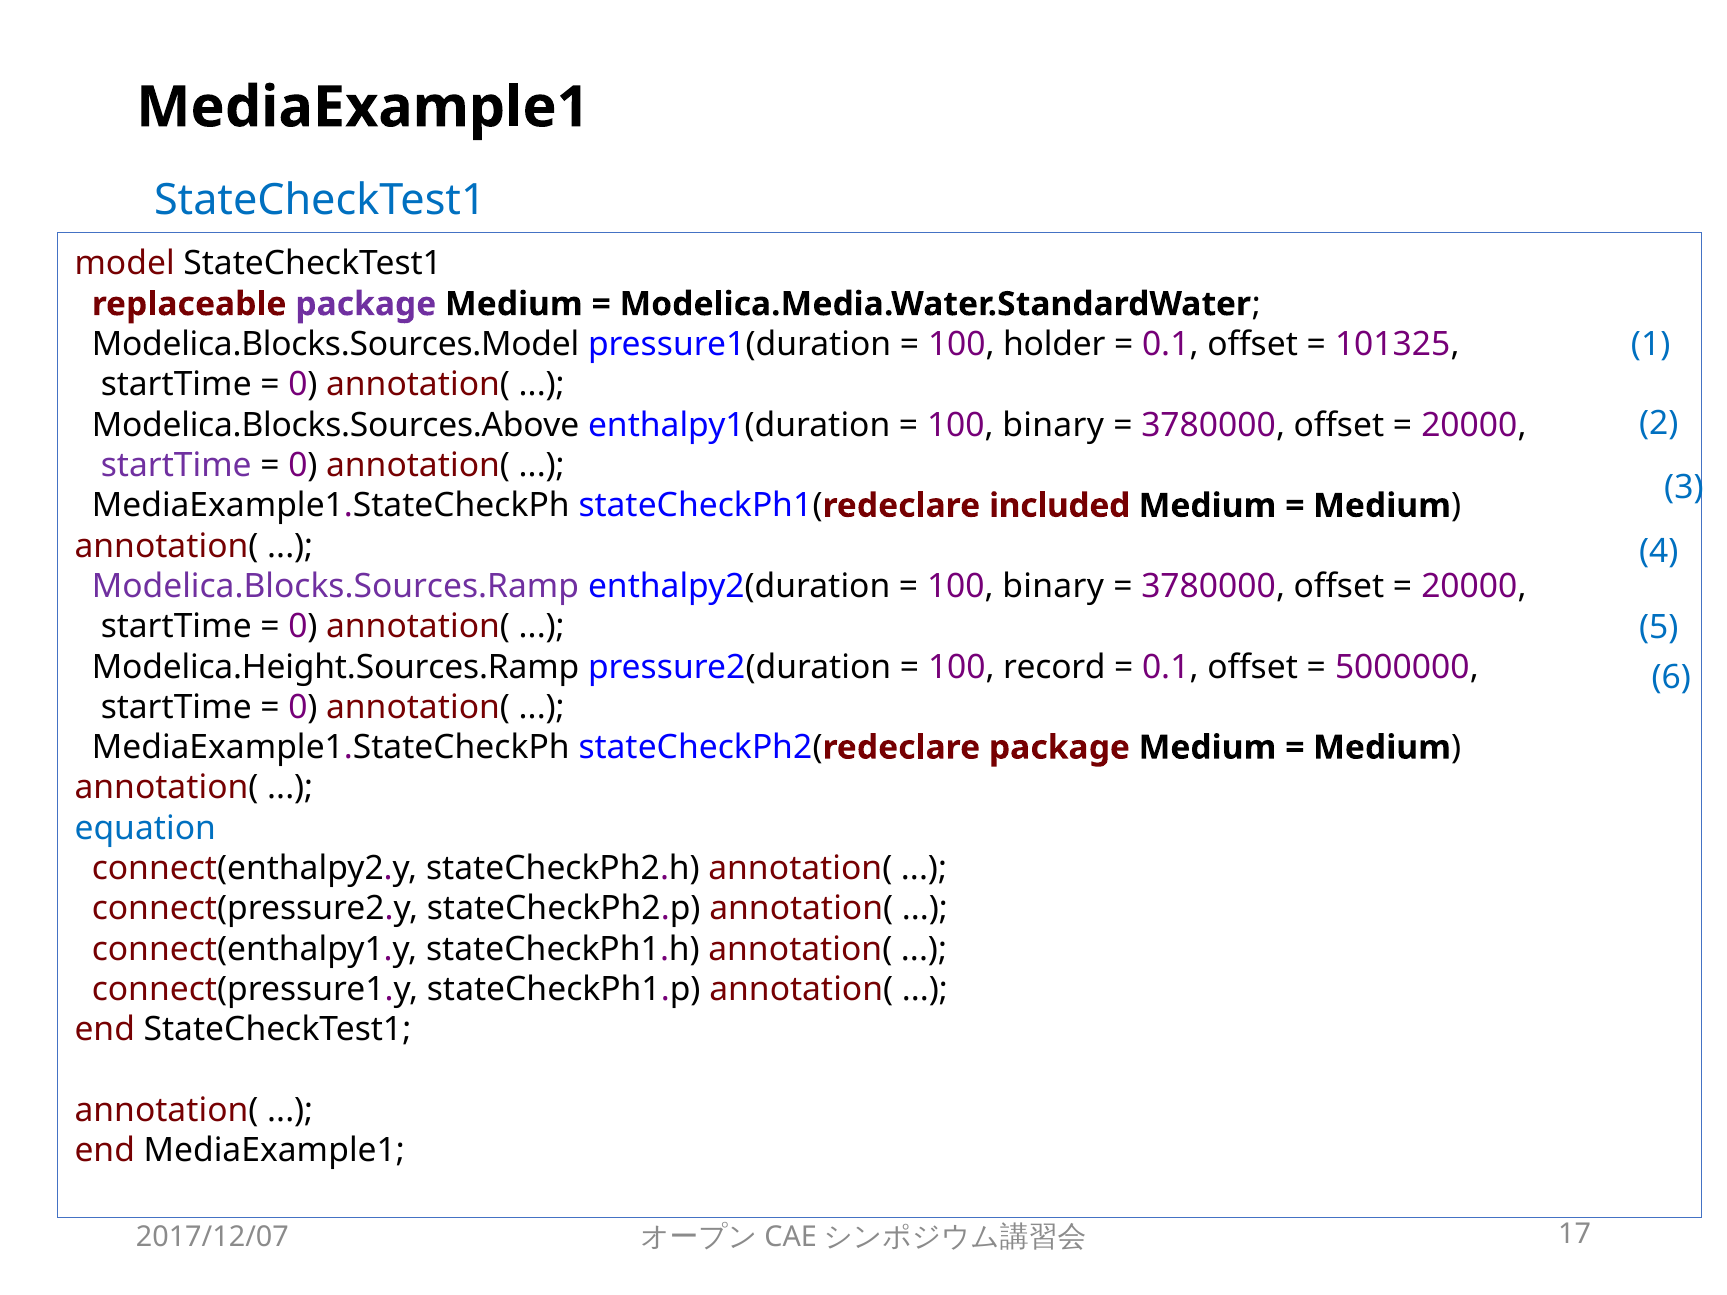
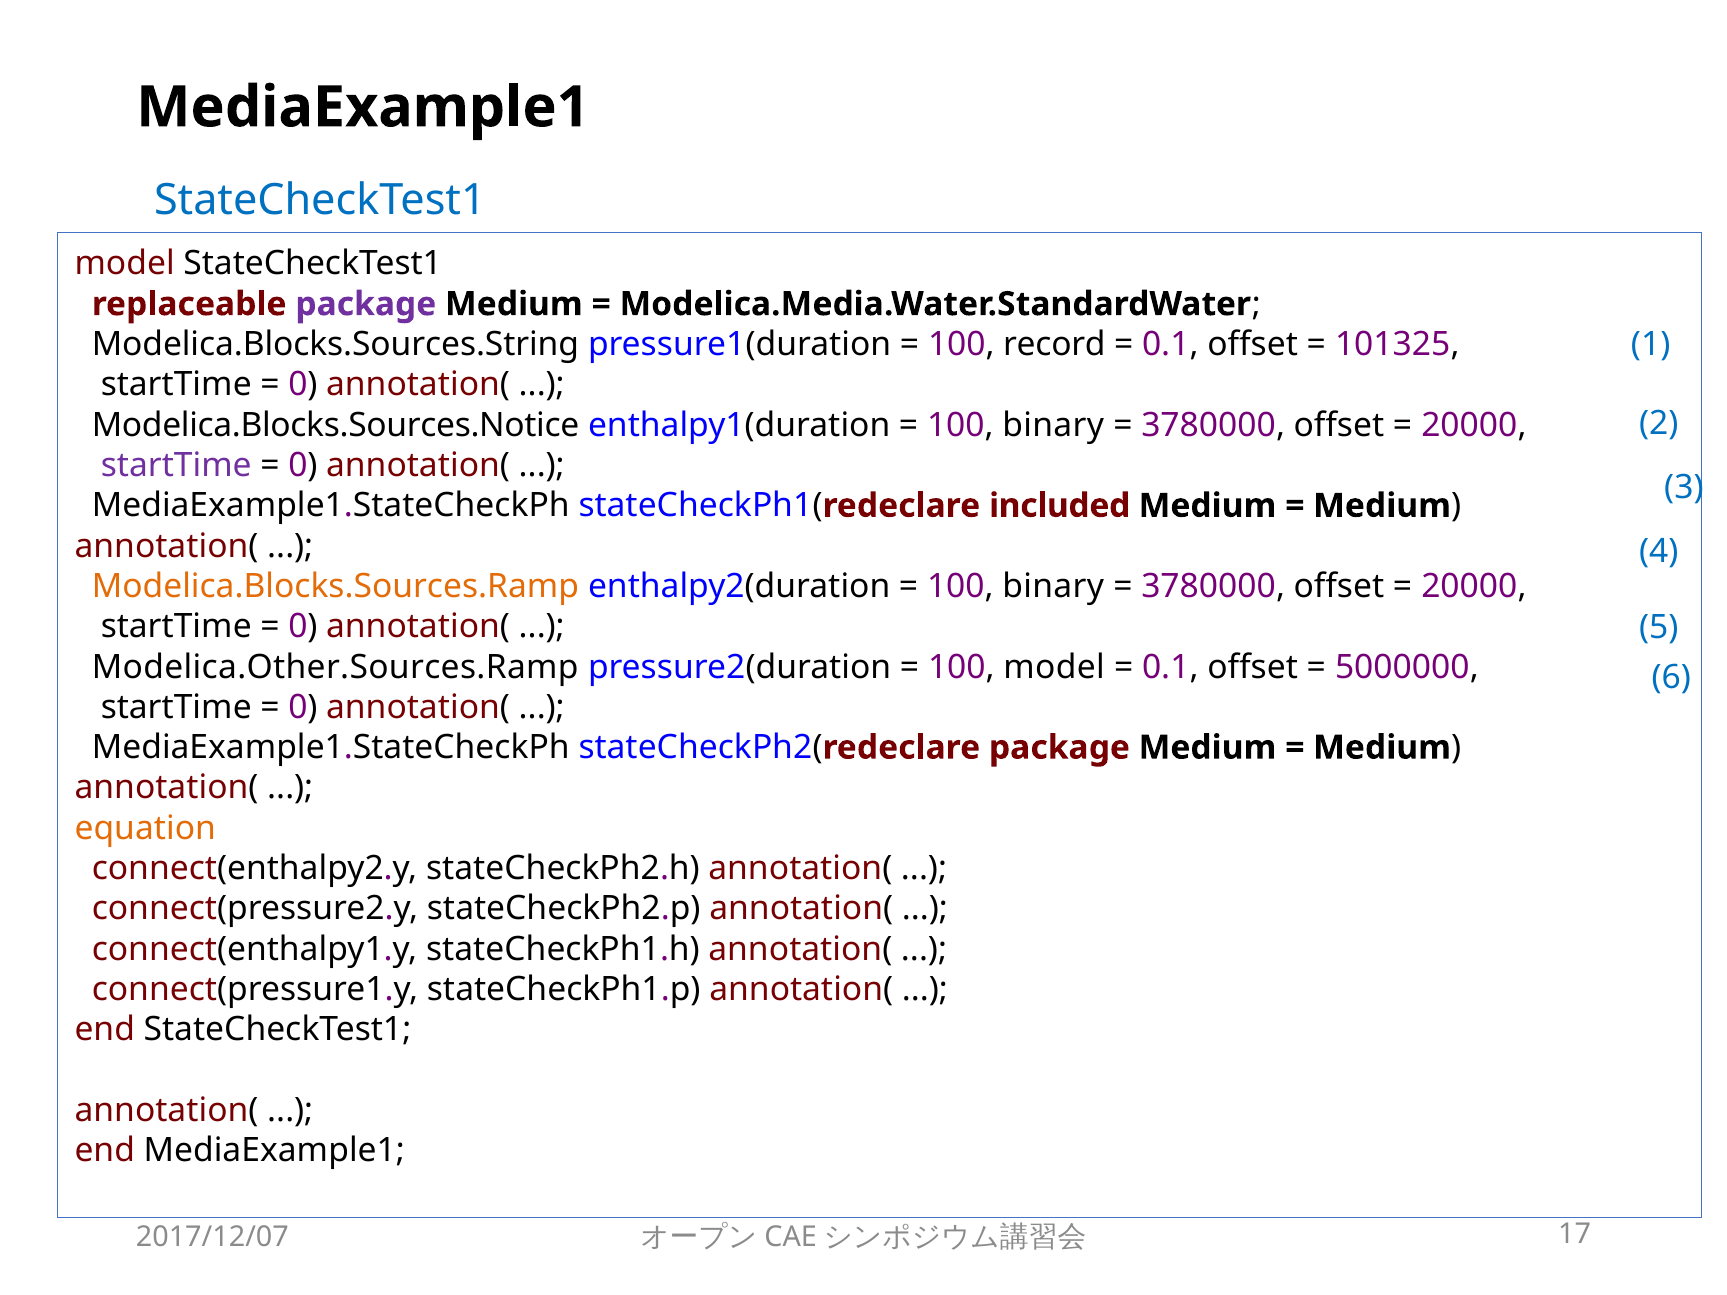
Modelica.Blocks.Sources.Model: Modelica.Blocks.Sources.Model -> Modelica.Blocks.Sources.String
holder: holder -> record
Modelica.Blocks.Sources.Above: Modelica.Blocks.Sources.Above -> Modelica.Blocks.Sources.Notice
Modelica.Blocks.Sources.Ramp colour: purple -> orange
Modelica.Height.Sources.Ramp: Modelica.Height.Sources.Ramp -> Modelica.Other.Sources.Ramp
100 record: record -> model
equation colour: blue -> orange
